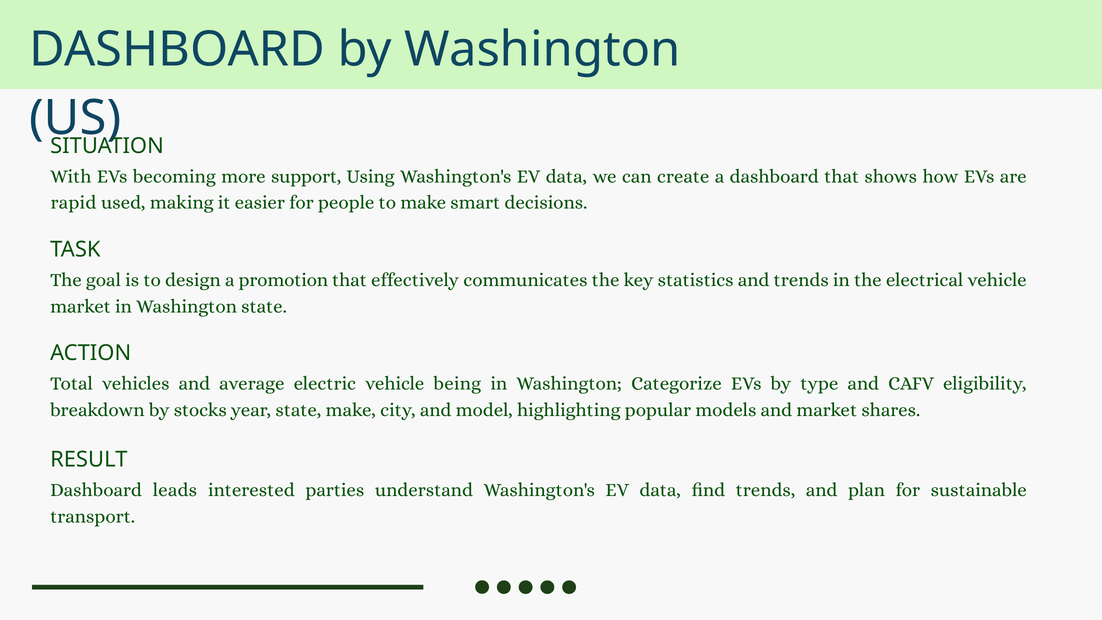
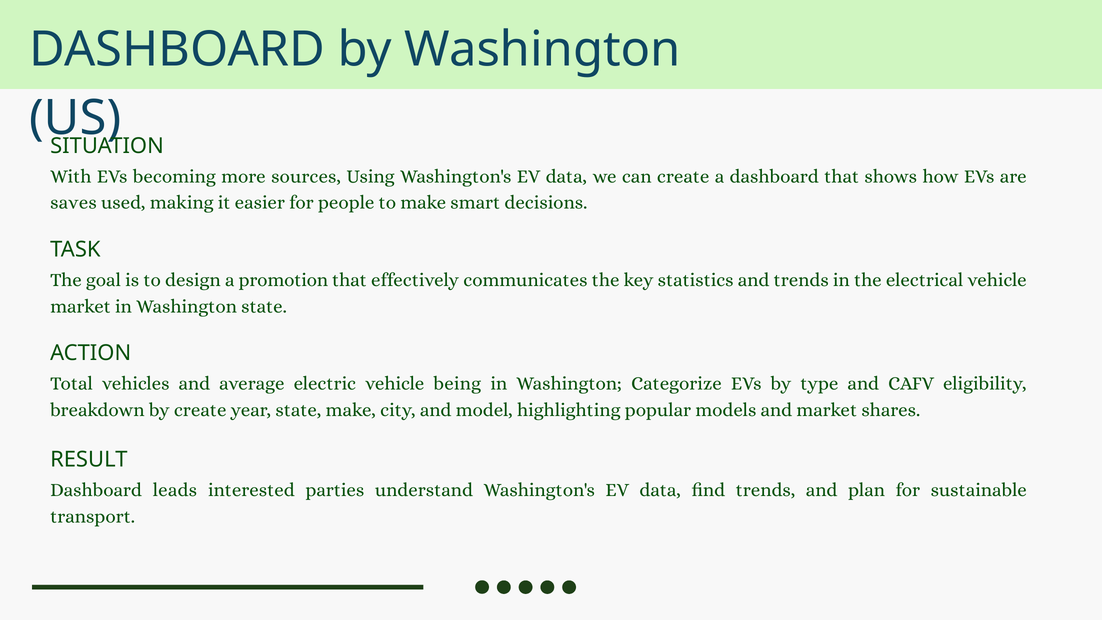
support: support -> sources
rapid: rapid -> saves
by stocks: stocks -> create
